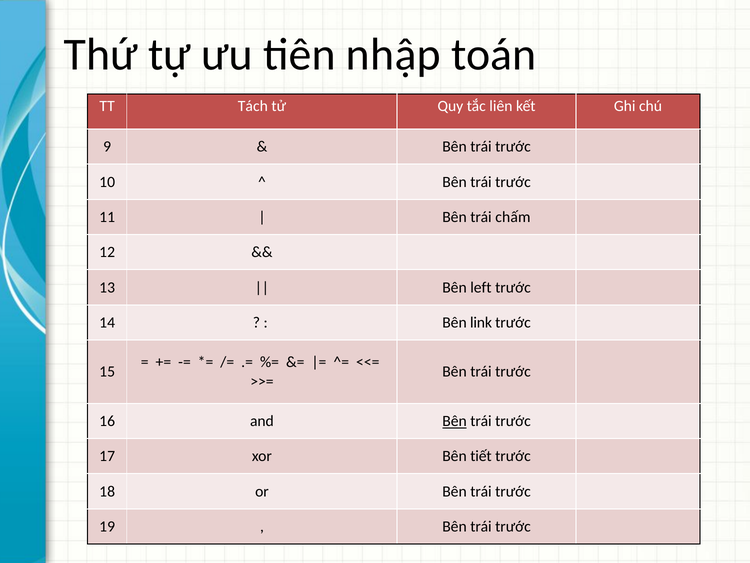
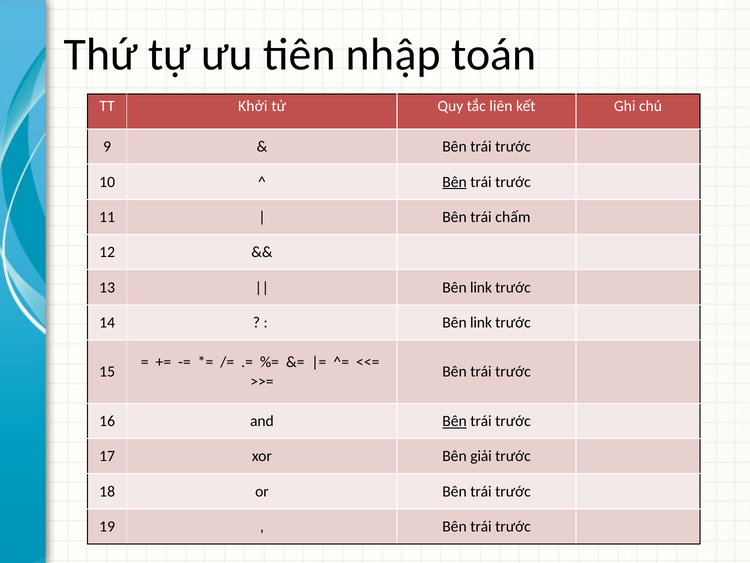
Tách: Tách -> Khởi
Bên at (455, 182) underline: none -> present
left at (481, 287): left -> link
tiết: tiết -> giải
